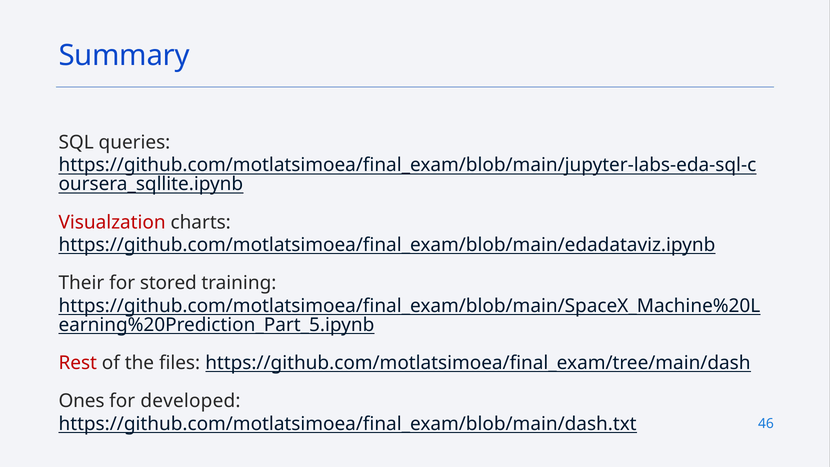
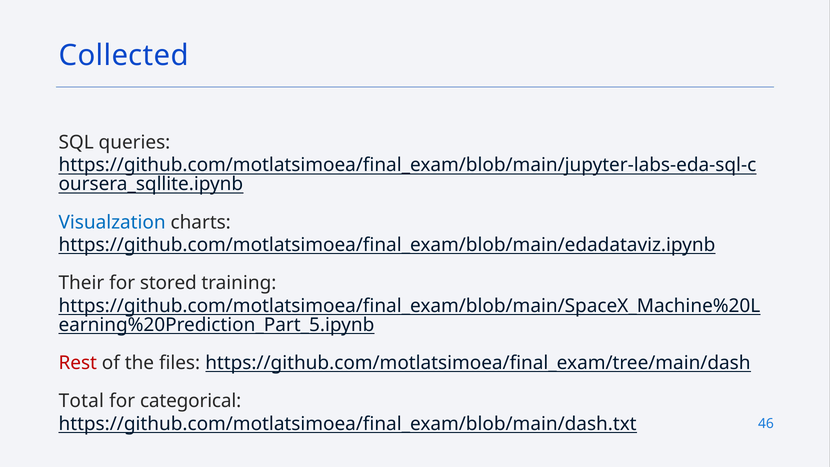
Summary: Summary -> Collected
Visualzation colour: red -> blue
Ones: Ones -> Total
developed: developed -> categorical
